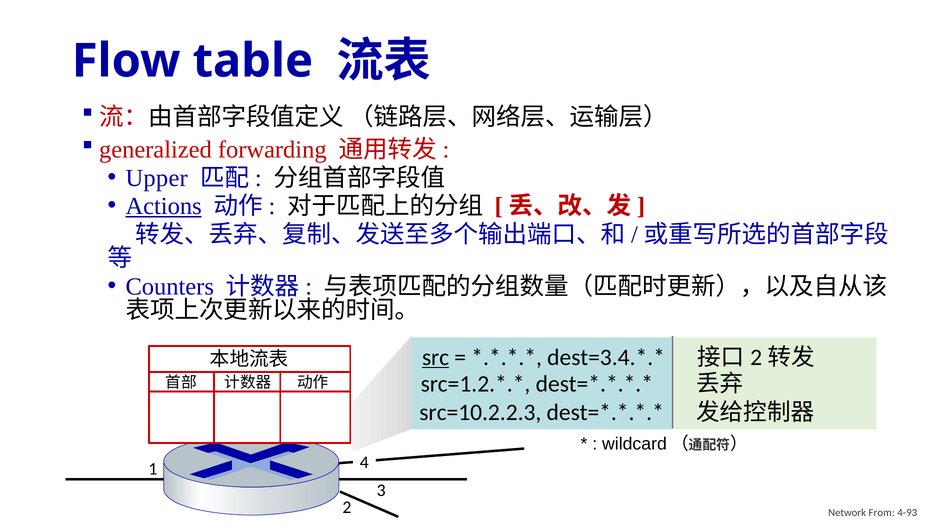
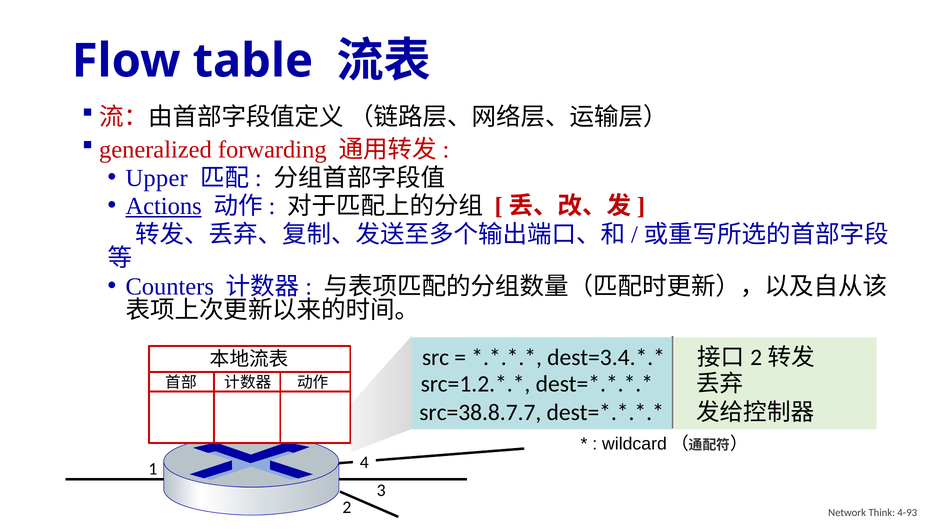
src underline: present -> none
src=10.2.2.3: src=10.2.2.3 -> src=38.8.7.7
From: From -> Think
